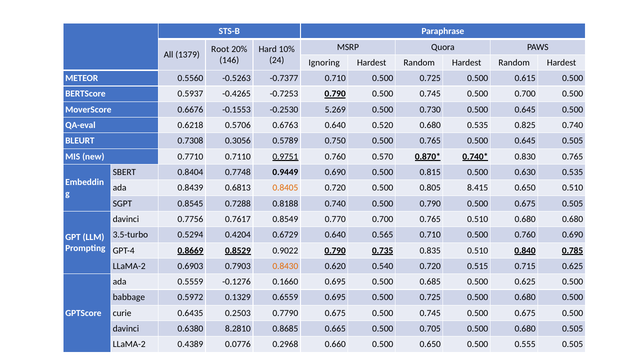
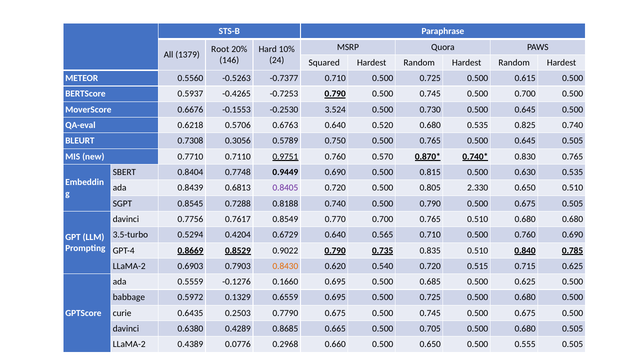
Ignoring: Ignoring -> Squared
5.269: 5.269 -> 3.524
0.8405 colour: orange -> purple
8.415: 8.415 -> 2.330
8.2810: 8.2810 -> 0.4289
